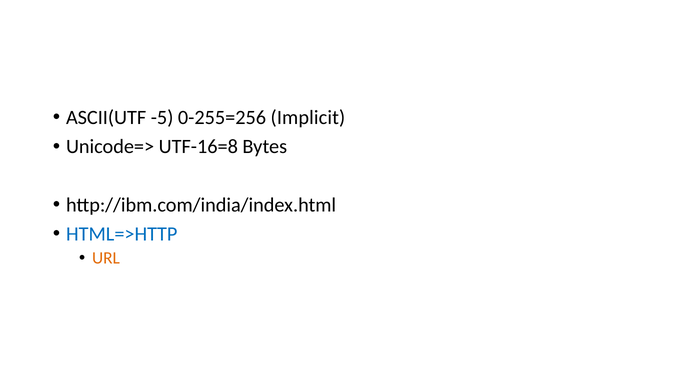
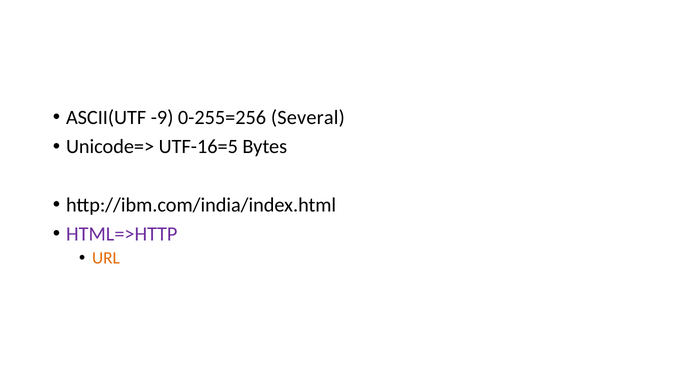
-5: -5 -> -9
Implicit: Implicit -> Several
UTF-16=8: UTF-16=8 -> UTF-16=5
HTML=>HTTP colour: blue -> purple
